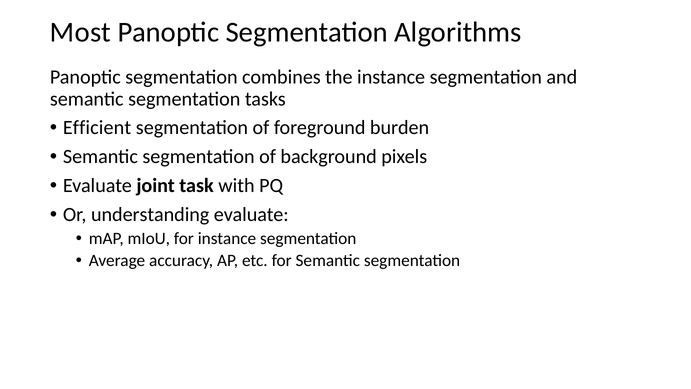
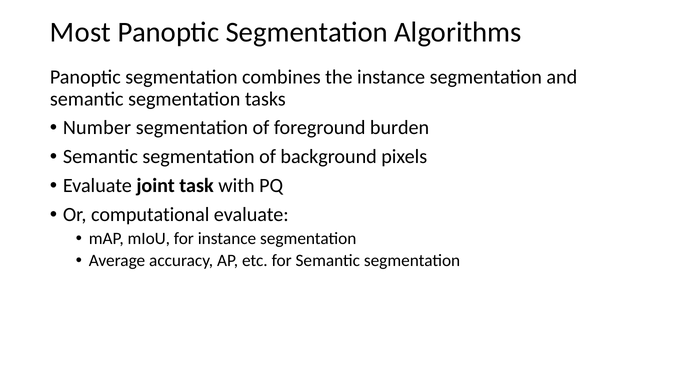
Efficient: Efficient -> Number
understanding: understanding -> computational
